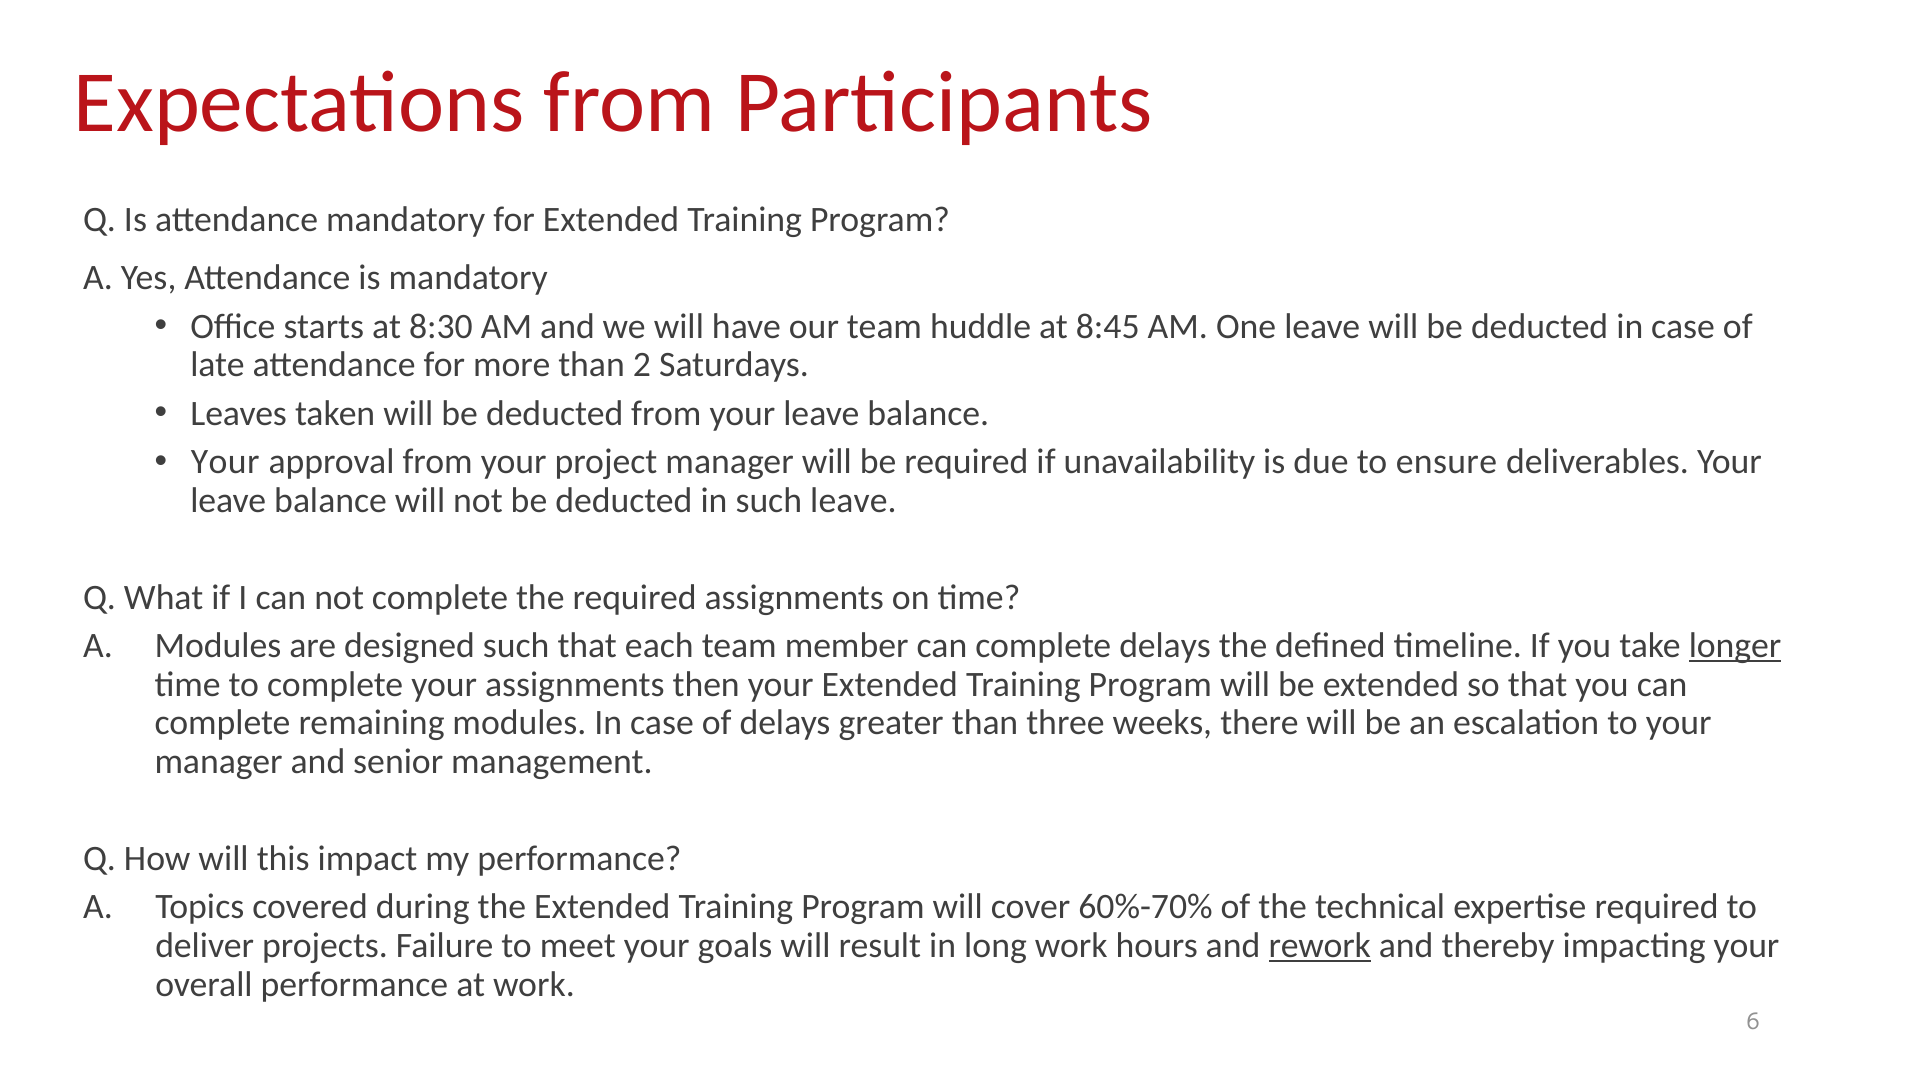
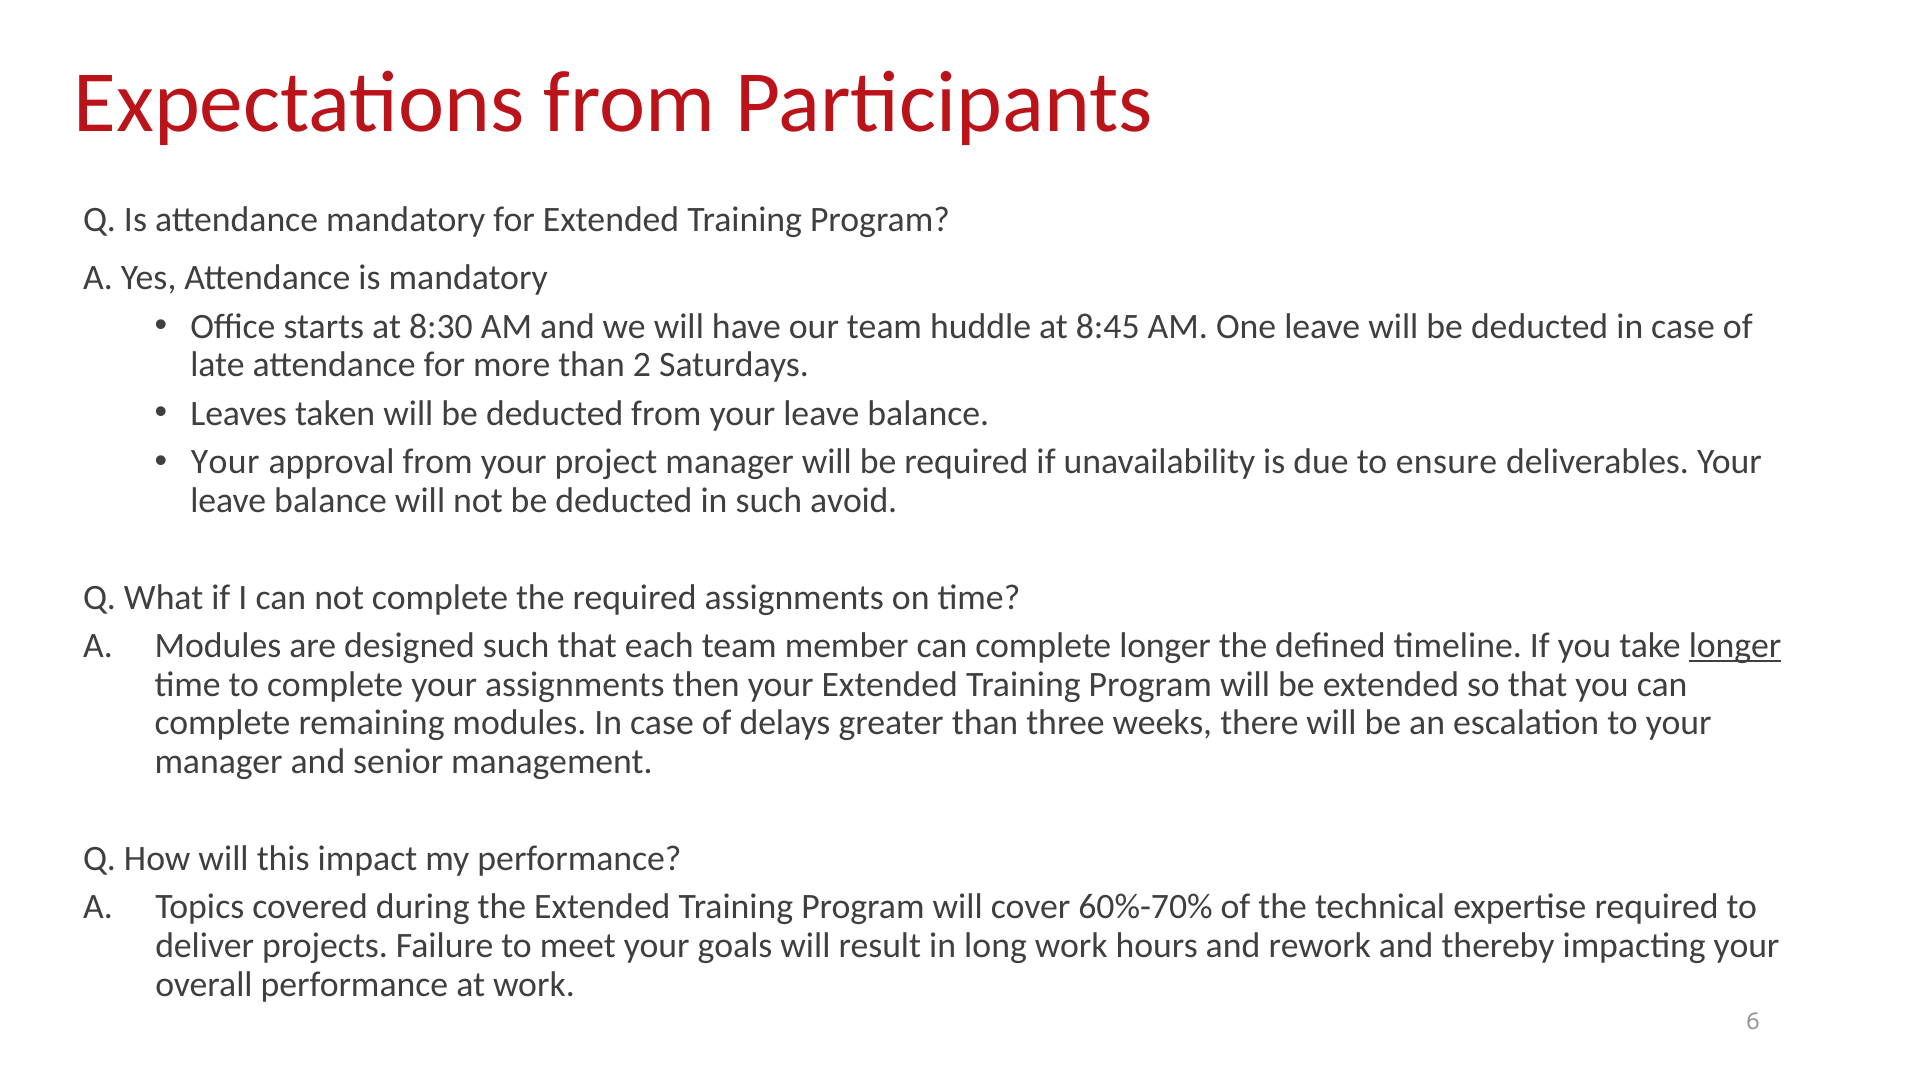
such leave: leave -> avoid
complete delays: delays -> longer
rework underline: present -> none
